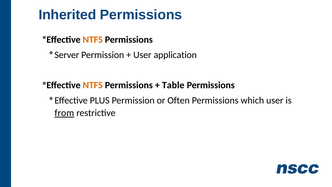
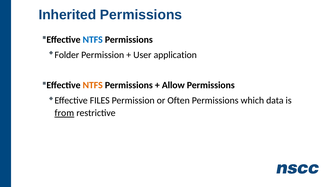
NTFS at (93, 40) colour: orange -> blue
Server: Server -> Folder
Table: Table -> Allow
PLUS: PLUS -> FILES
which user: user -> data
